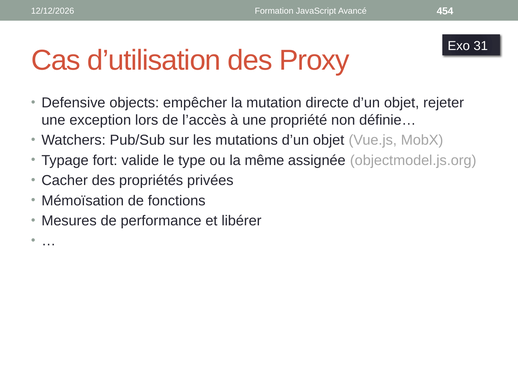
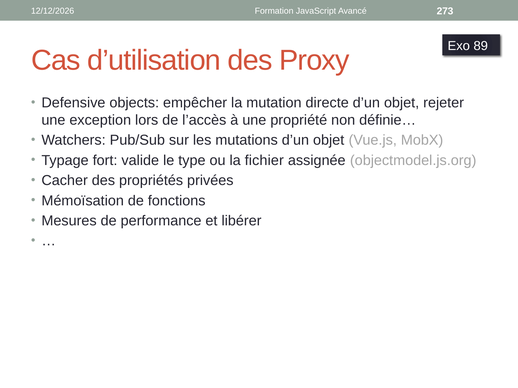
454: 454 -> 273
31: 31 -> 89
même: même -> fichier
